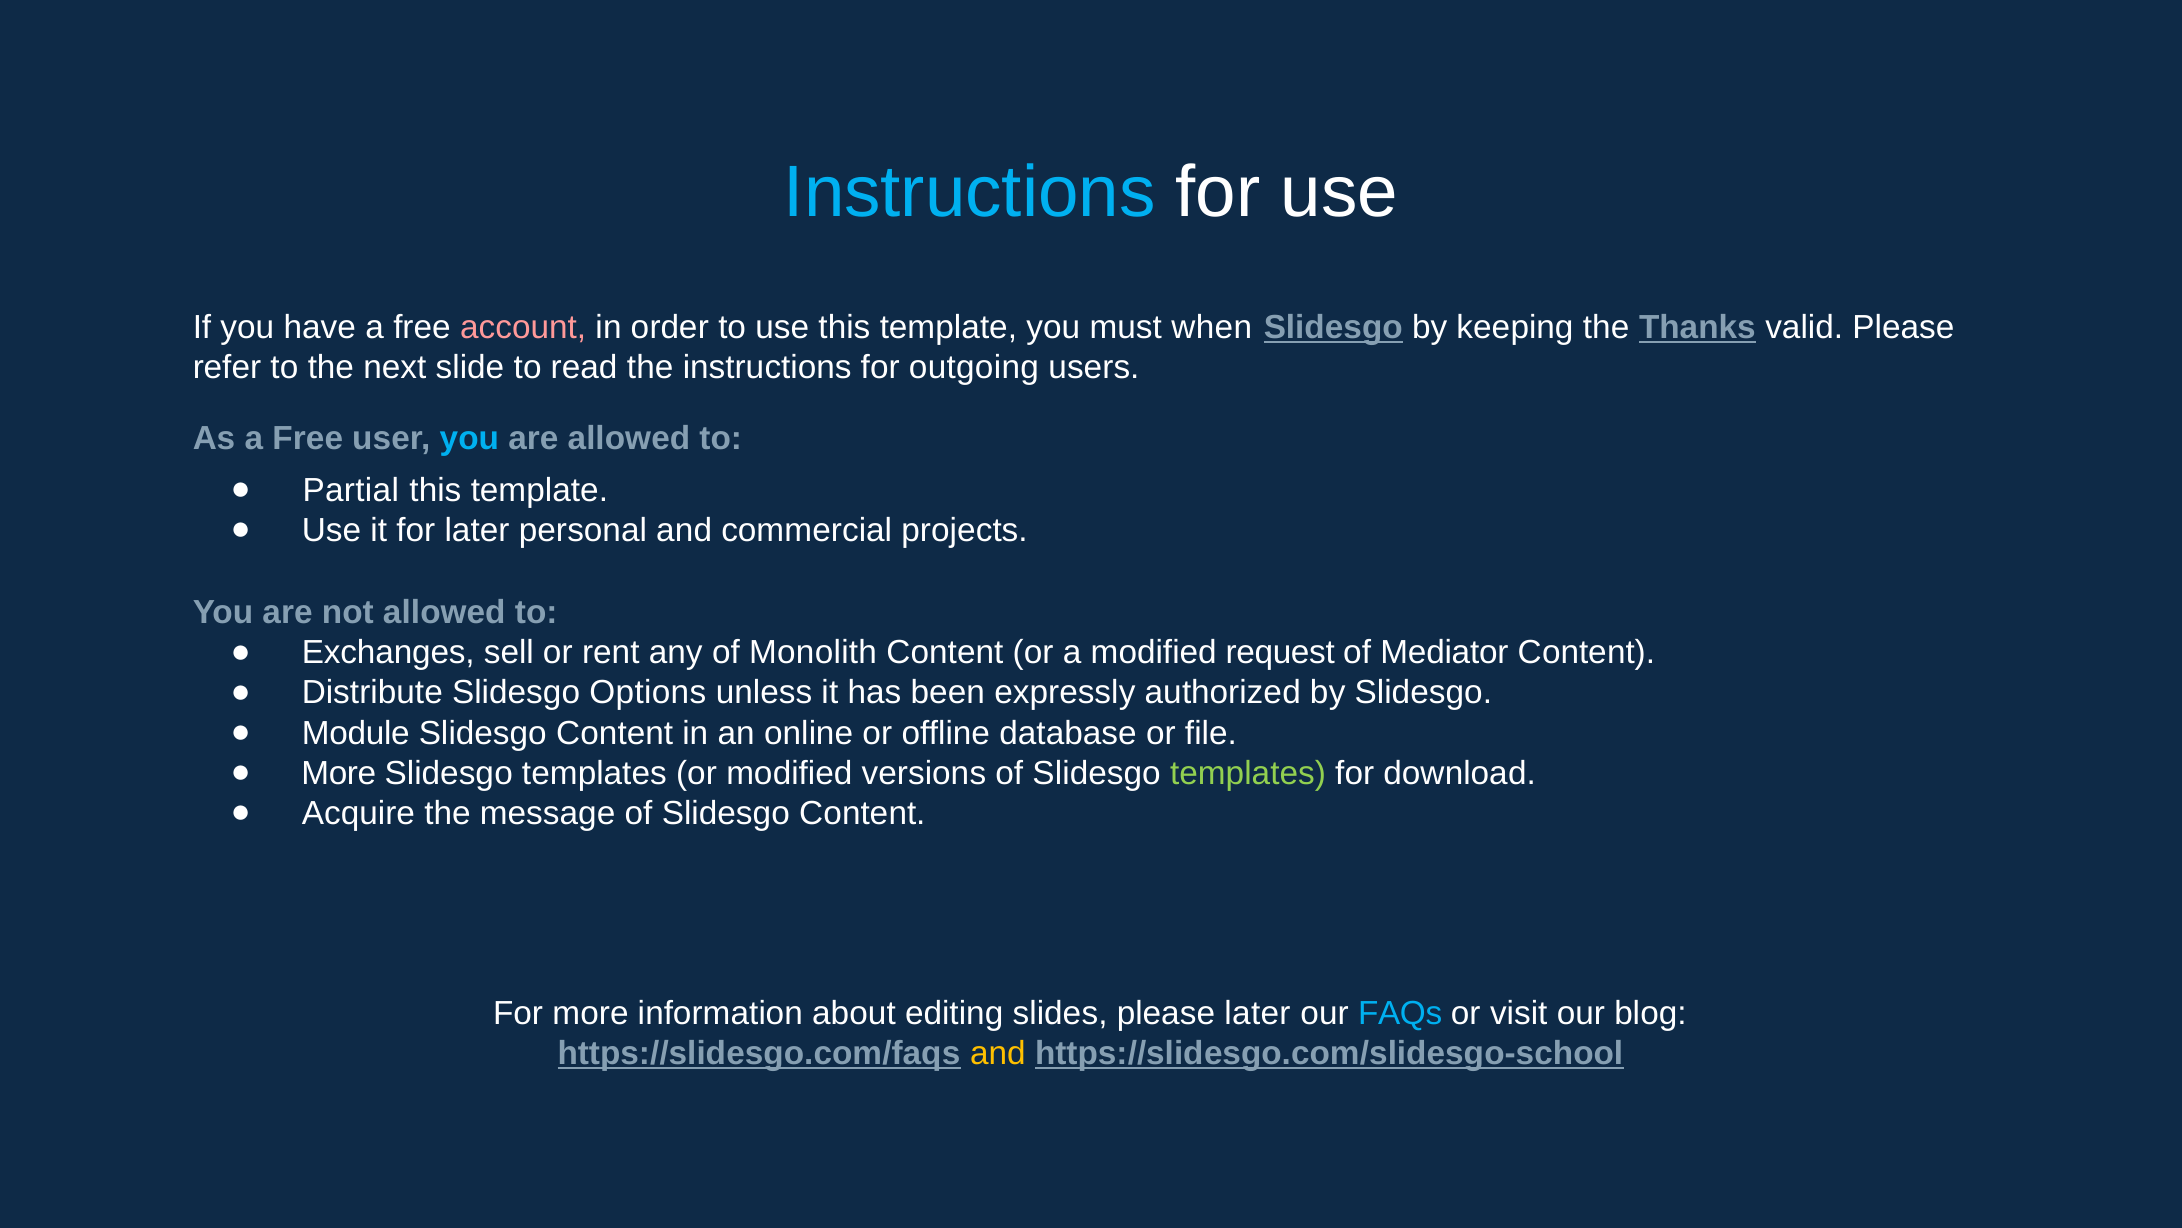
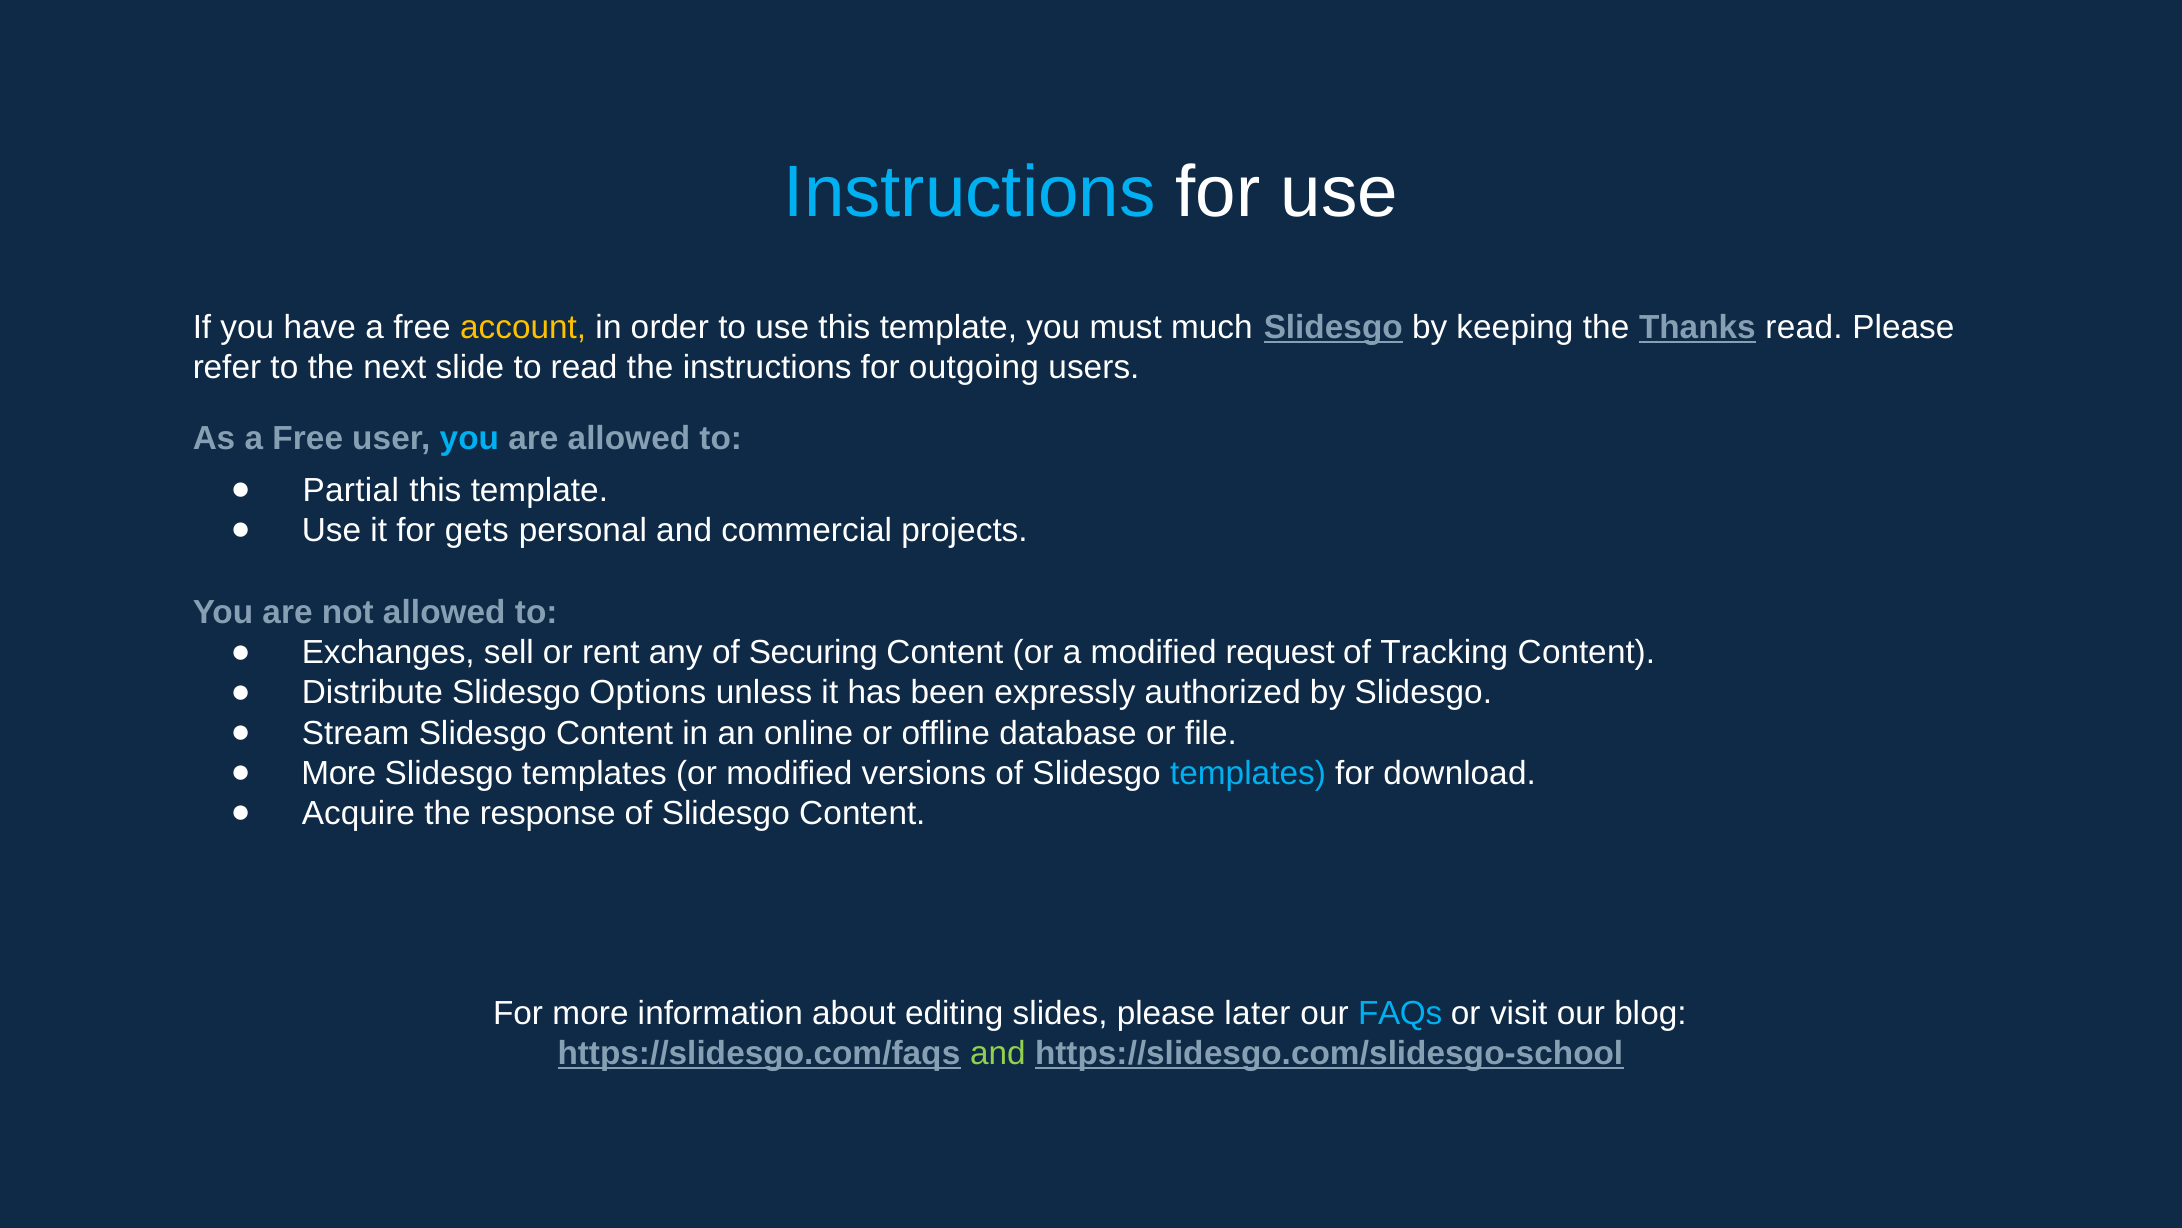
account colour: pink -> yellow
when: when -> much
Thanks valid: valid -> read
for later: later -> gets
Monolith: Monolith -> Securing
Mediator: Mediator -> Tracking
Module: Module -> Stream
templates at (1248, 773) colour: light green -> light blue
message: message -> response
and at (998, 1053) colour: yellow -> light green
